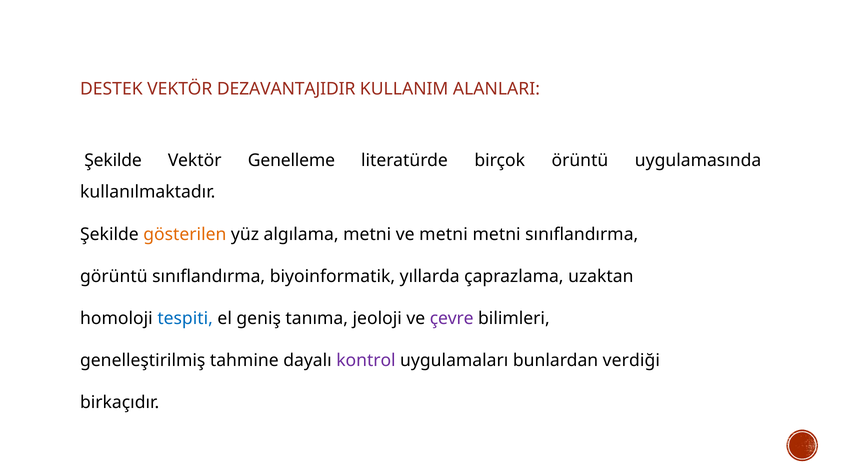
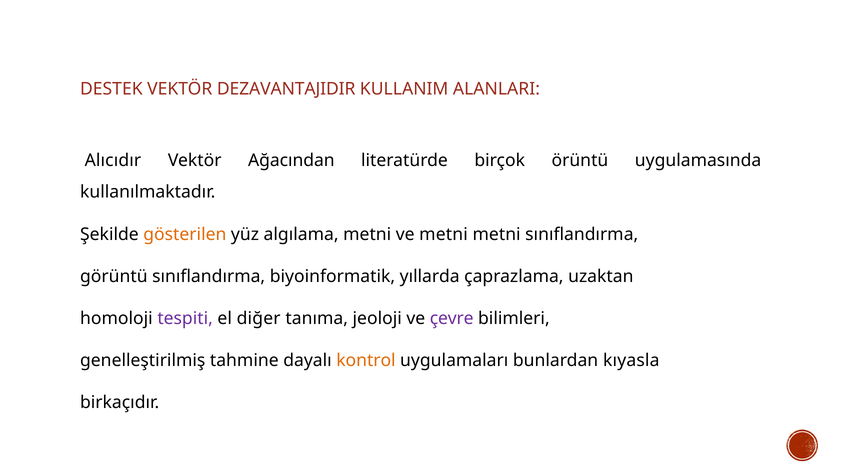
Şekilde at (113, 161): Şekilde -> Alıcıdır
Genelleme: Genelleme -> Ağacından
tespiti colour: blue -> purple
geniş: geniş -> diğer
kontrol colour: purple -> orange
verdiği: verdiği -> kıyasla
